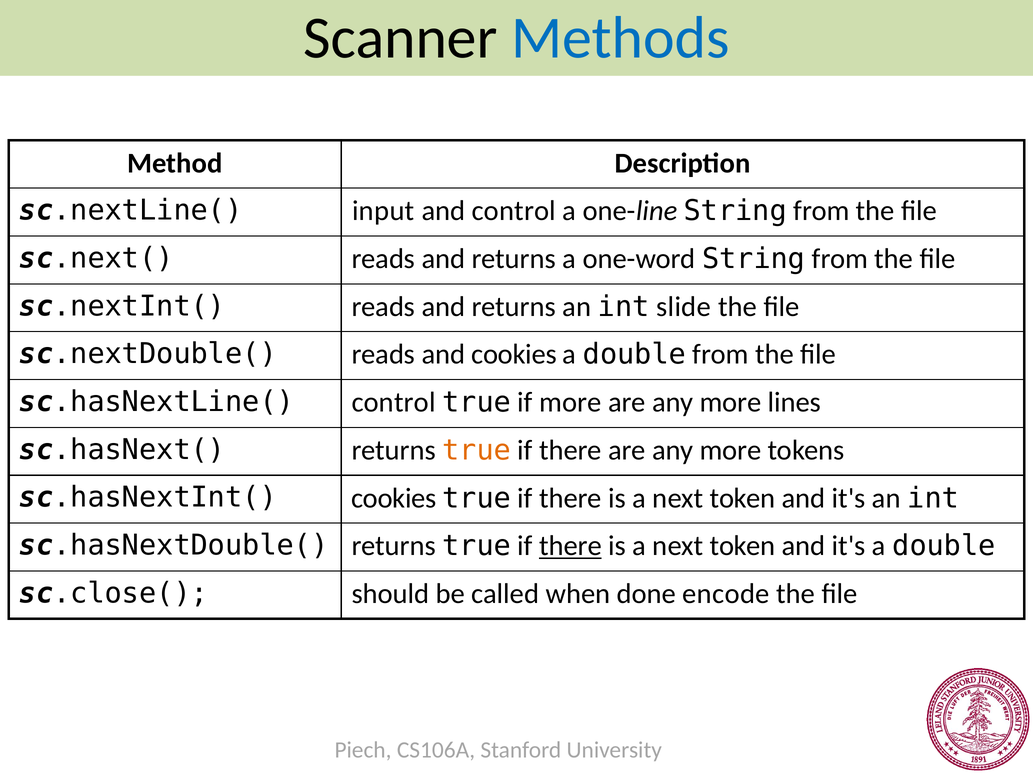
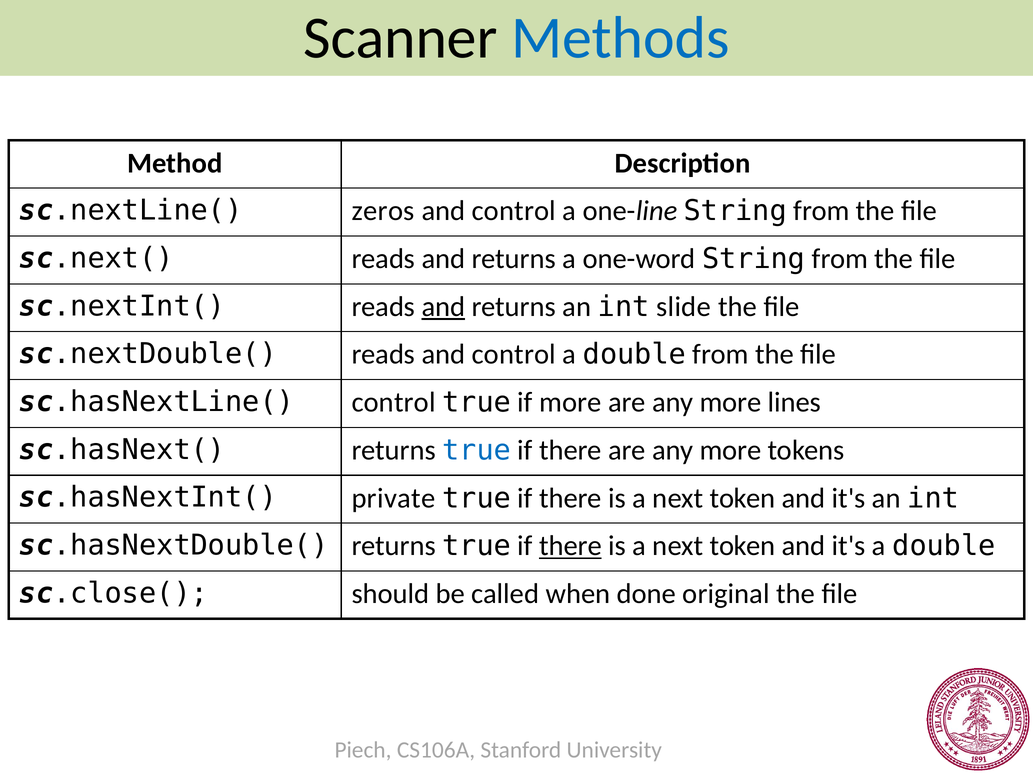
input: input -> zeros
and at (443, 307) underline: none -> present
reads and cookies: cookies -> control
true at (477, 451) colour: orange -> blue
sc.hasNextInt( cookies: cookies -> private
encode: encode -> original
